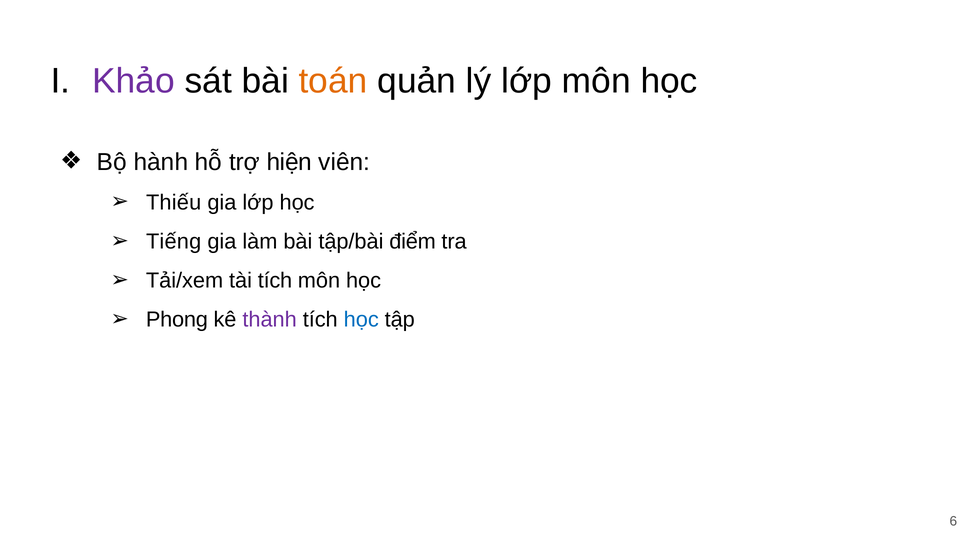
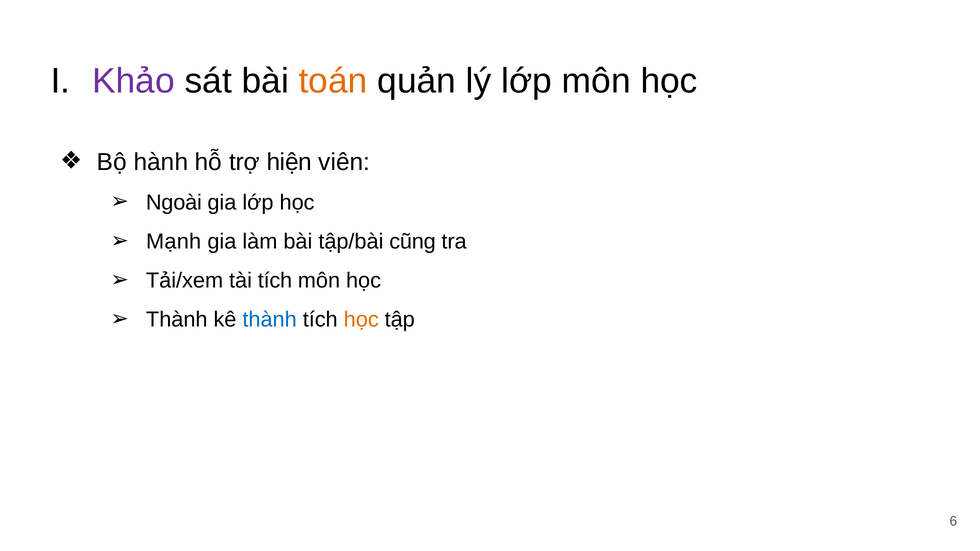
Thiếu: Thiếu -> Ngoài
Tiếng: Tiếng -> Mạnh
điểm: điểm -> cũng
Phong at (177, 320): Phong -> Thành
thành at (270, 320) colour: purple -> blue
học at (361, 320) colour: blue -> orange
